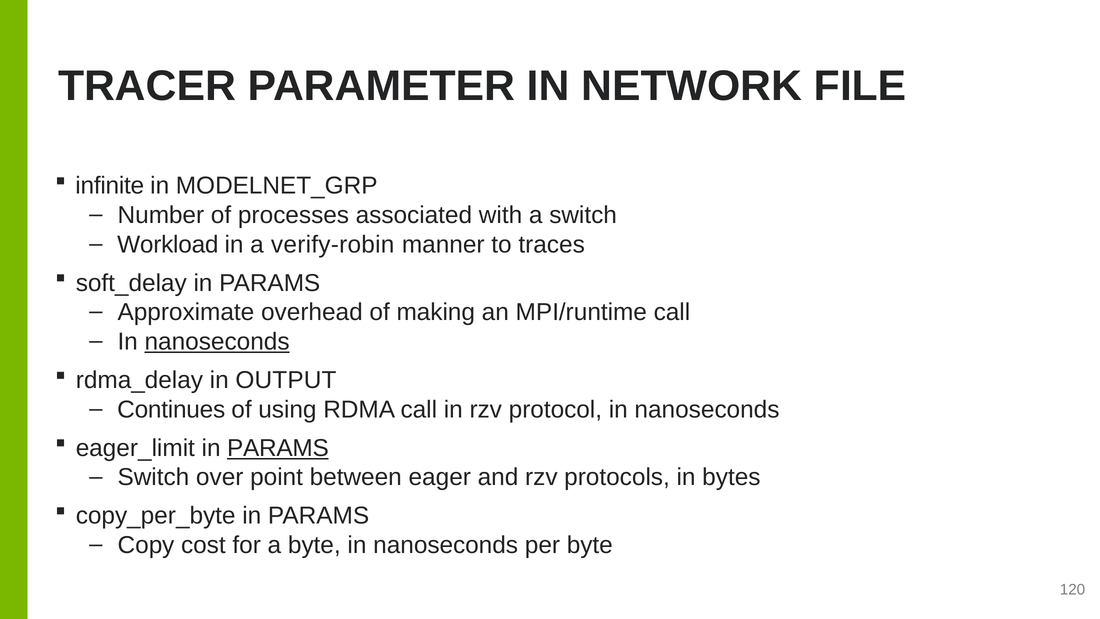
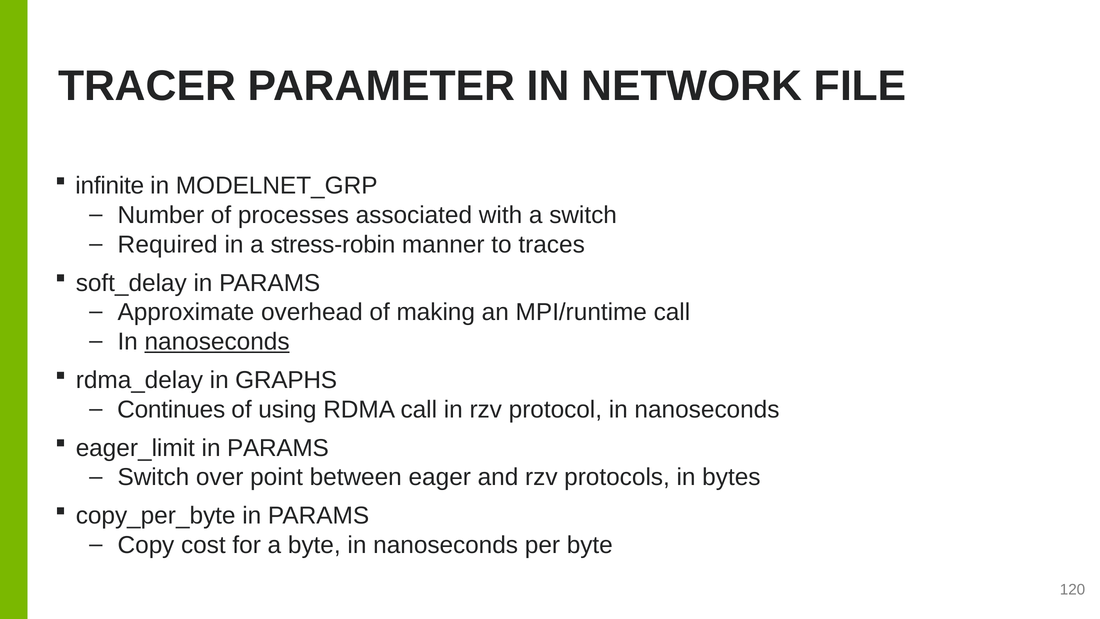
Workload: Workload -> Required
verify-robin: verify-robin -> stress-robin
OUTPUT: OUTPUT -> GRAPHS
PARAMS at (278, 448) underline: present -> none
